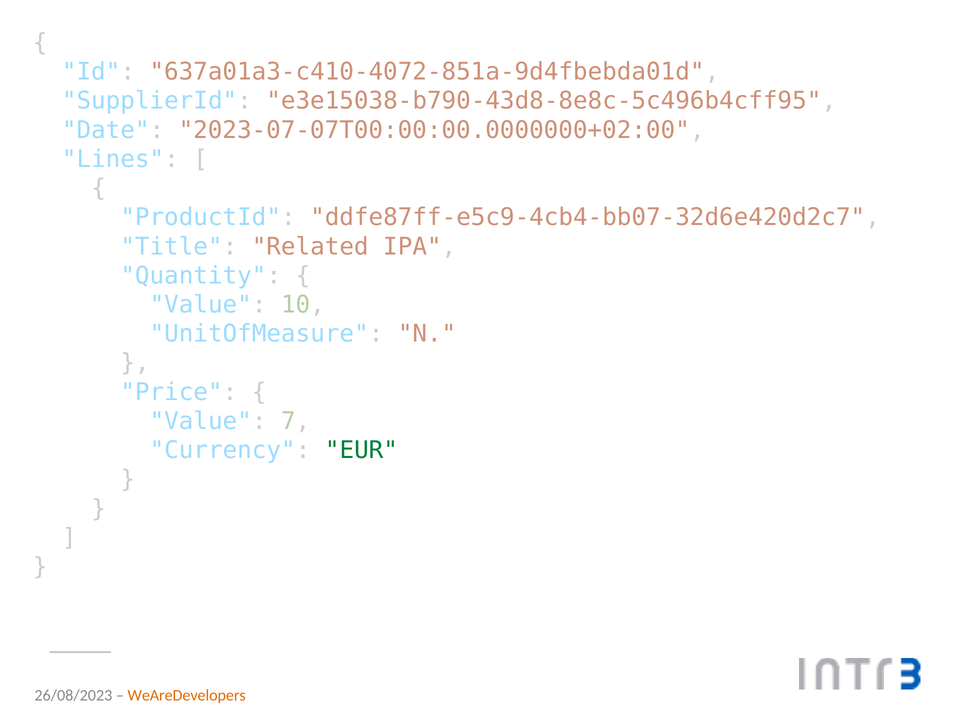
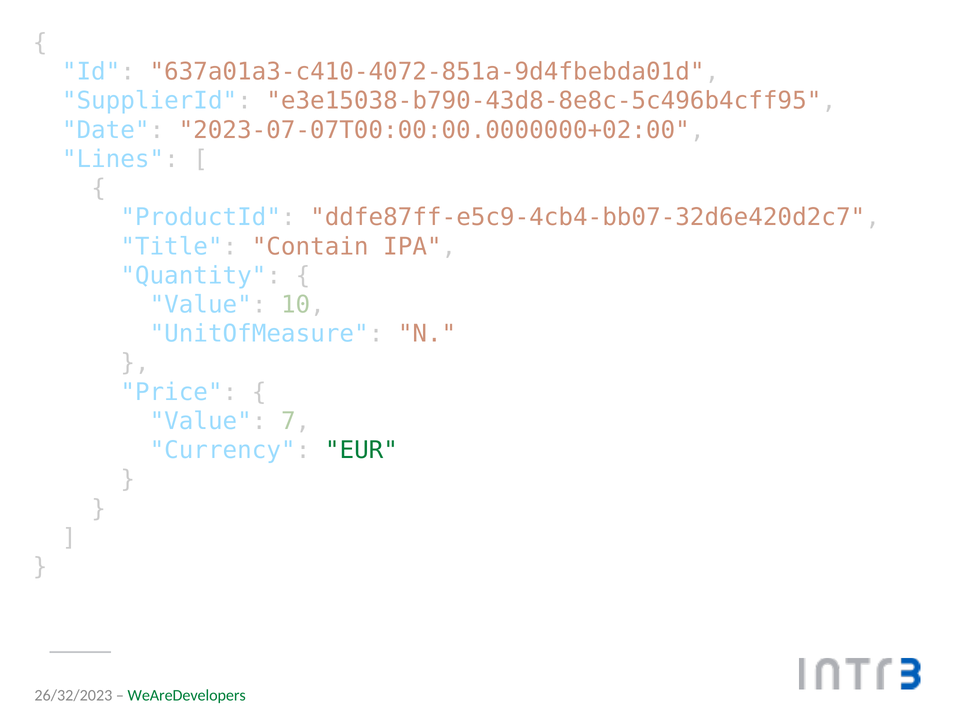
Related: Related -> Contain
26/08/2023: 26/08/2023 -> 26/32/2023
WeAreDevelopers colour: orange -> green
